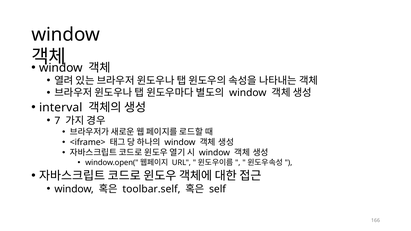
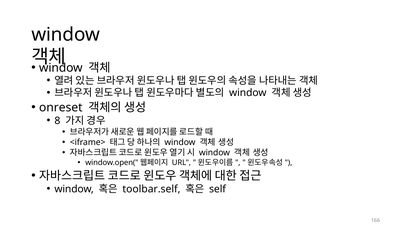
interval: interval -> onreset
7: 7 -> 8
